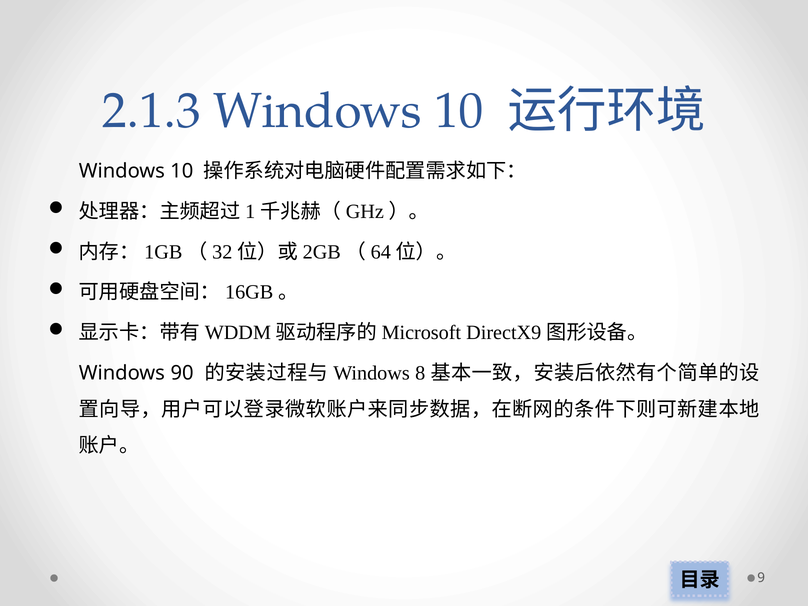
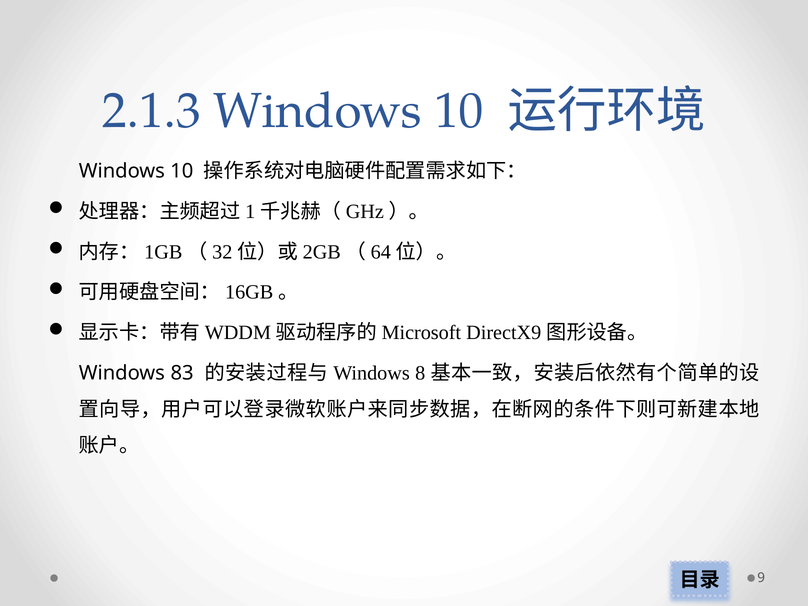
90: 90 -> 83
